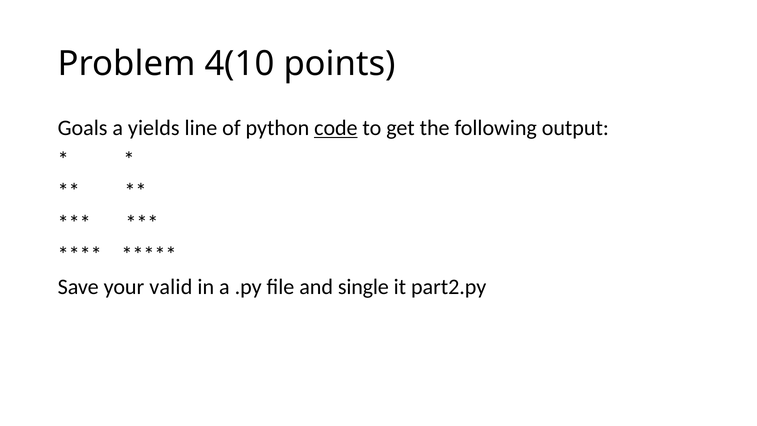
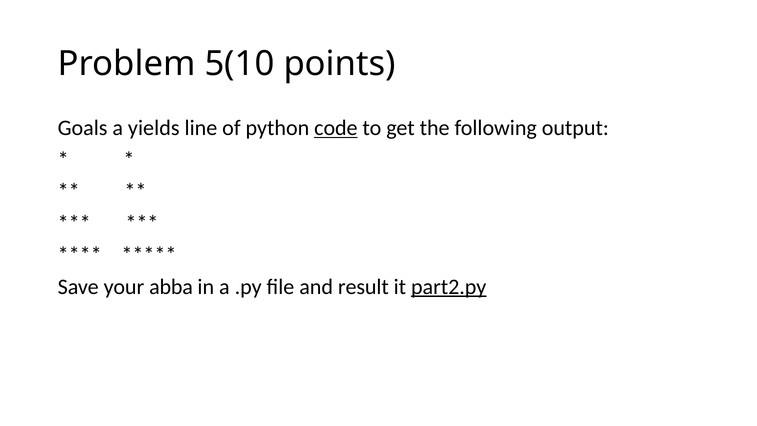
4(10: 4(10 -> 5(10
valid: valid -> abba
single: single -> result
part2.py underline: none -> present
